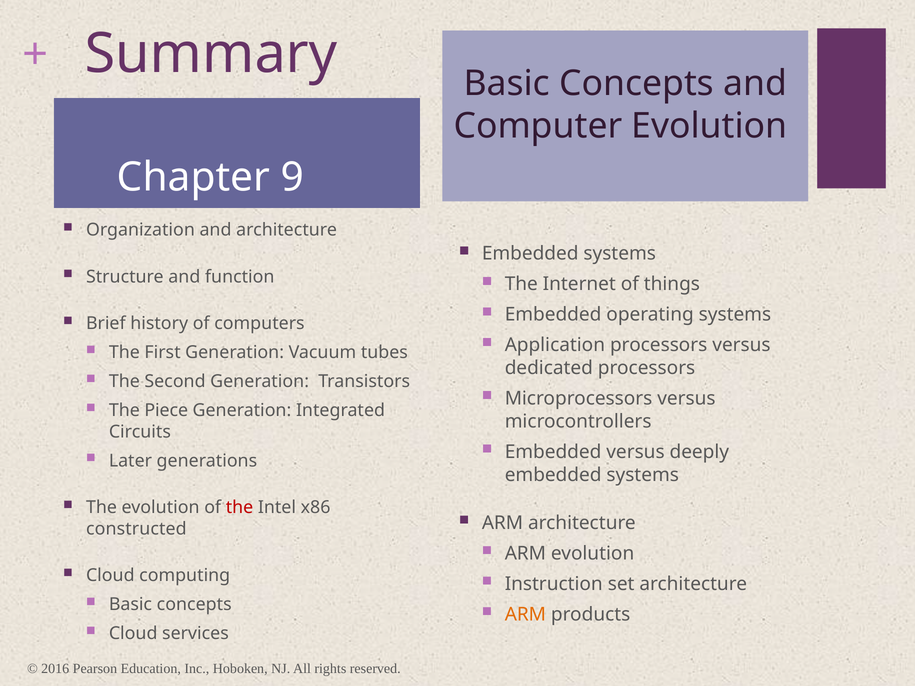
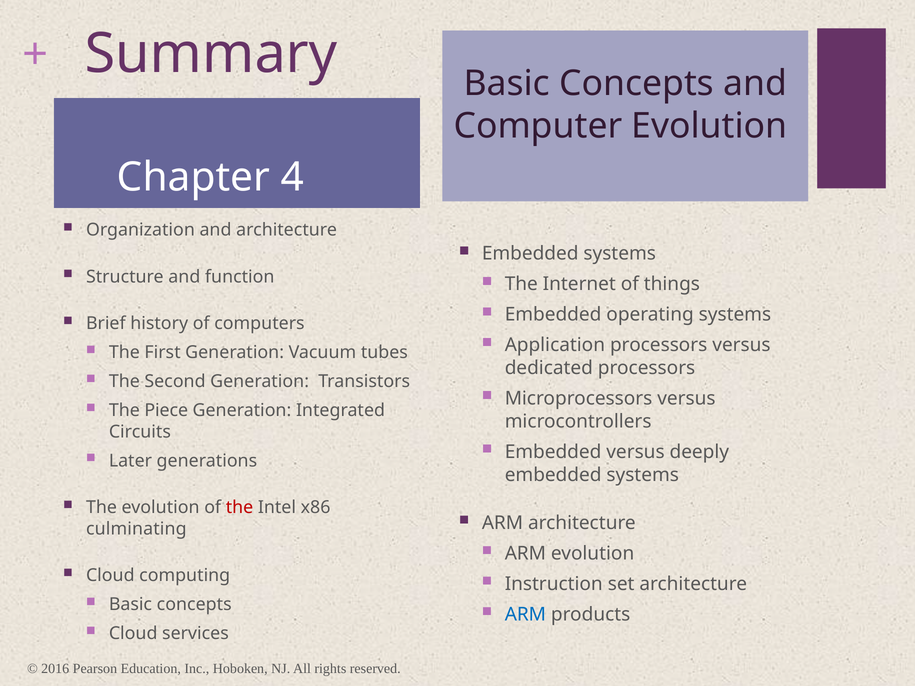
9: 9 -> 4
constructed: constructed -> culminating
ARM at (525, 615) colour: orange -> blue
